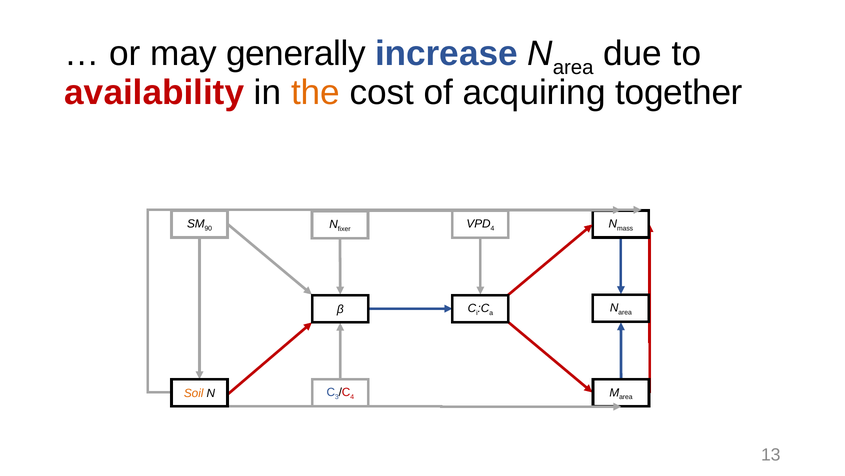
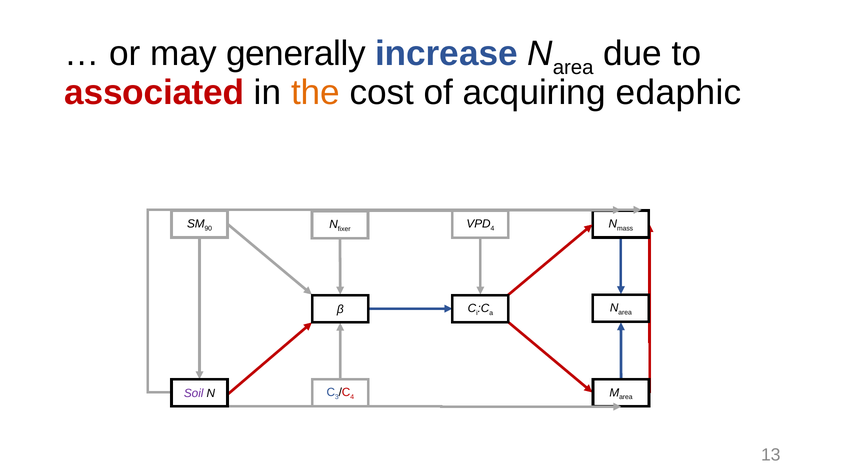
availability: availability -> associated
together: together -> edaphic
Soil colour: orange -> purple
